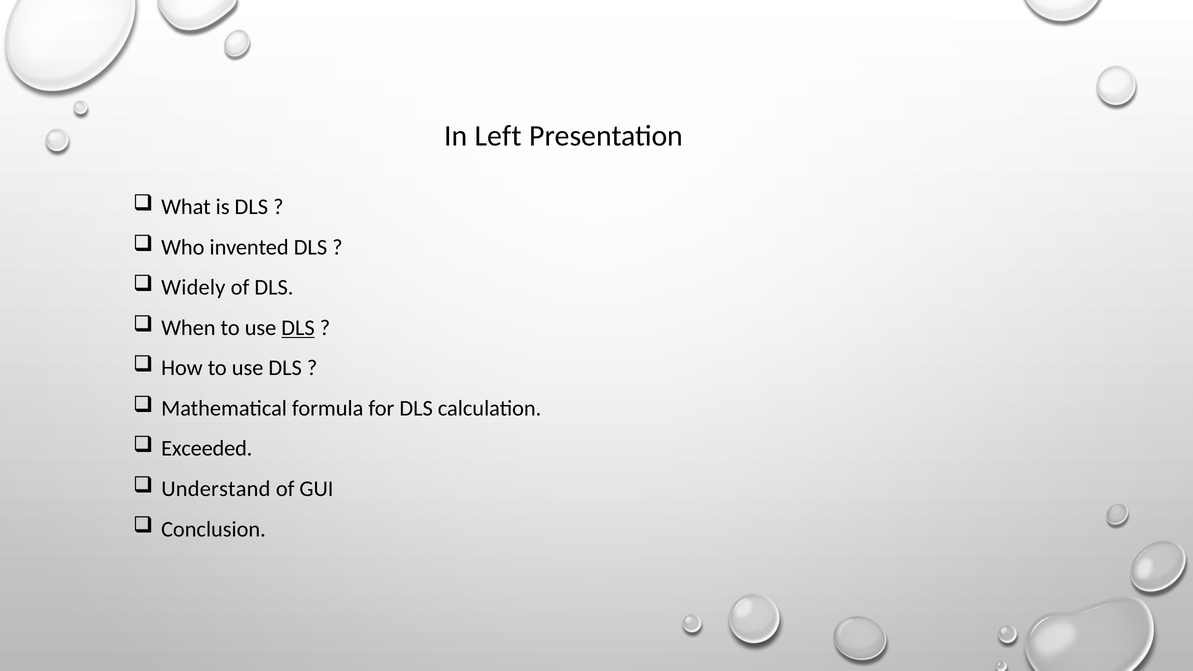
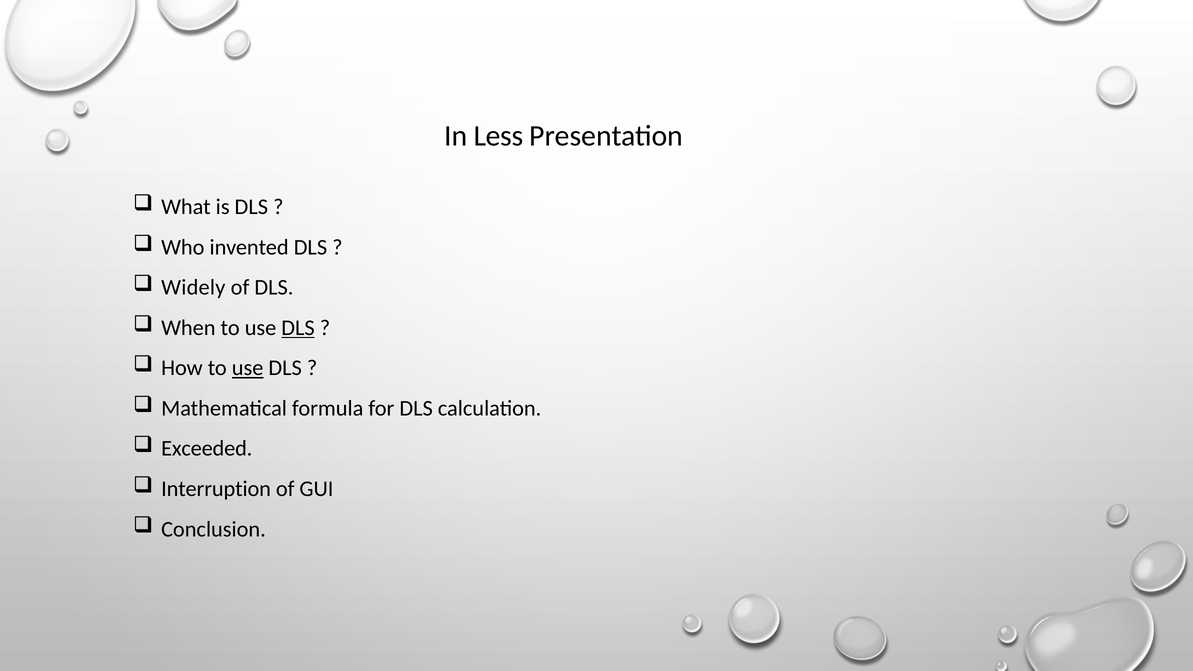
Left: Left -> Less
use at (248, 368) underline: none -> present
Understand: Understand -> Interruption
